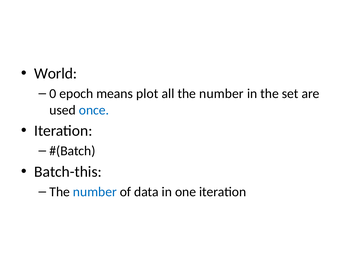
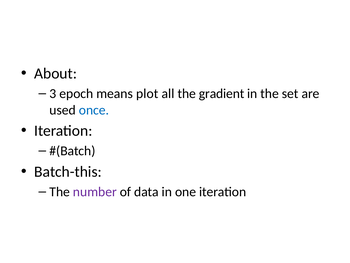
World: World -> About
0: 0 -> 3
all the number: number -> gradient
number at (95, 191) colour: blue -> purple
